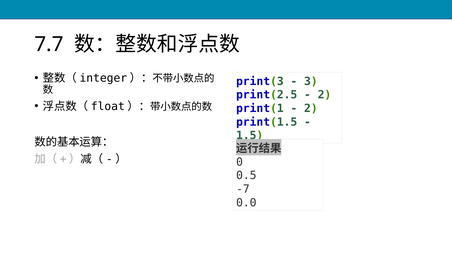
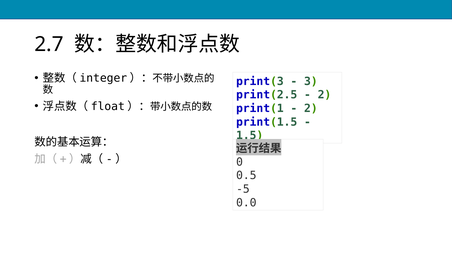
7.7: 7.7 -> 2.7
-7: -7 -> -5
